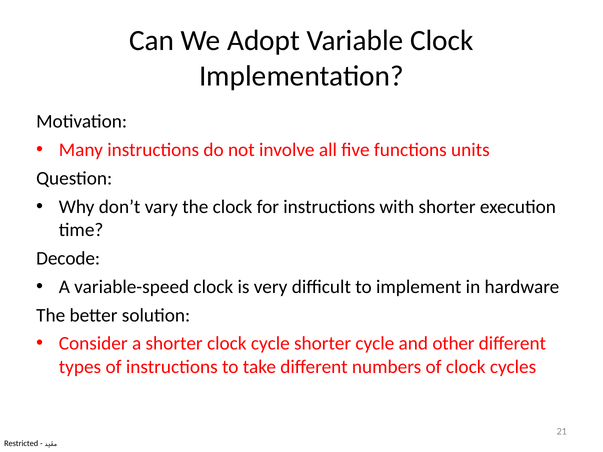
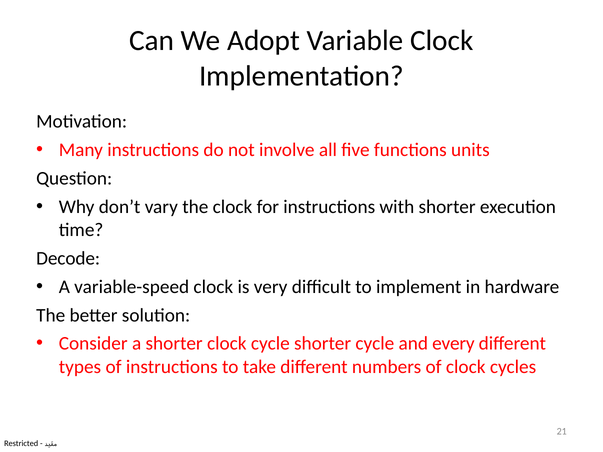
other: other -> every
